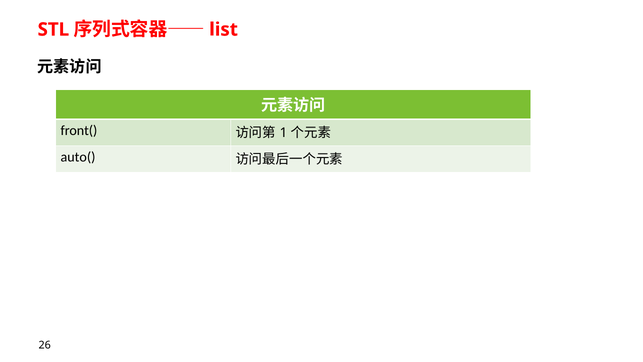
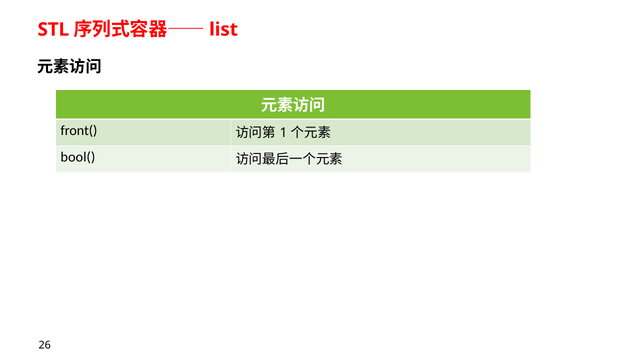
auto(: auto( -> bool(
